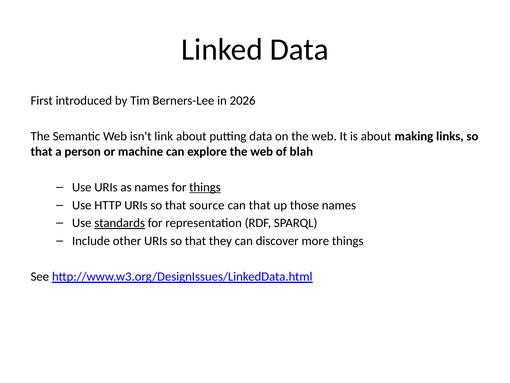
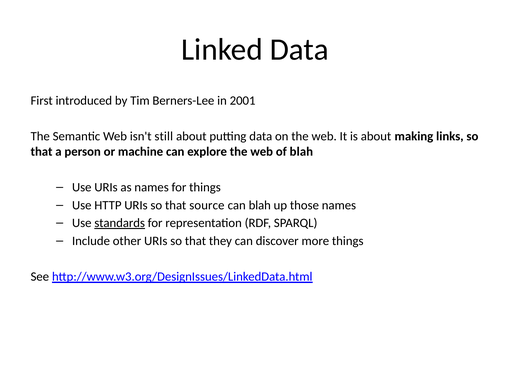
2026: 2026 -> 2001
link: link -> still
things at (205, 187) underline: present -> none
can that: that -> blah
